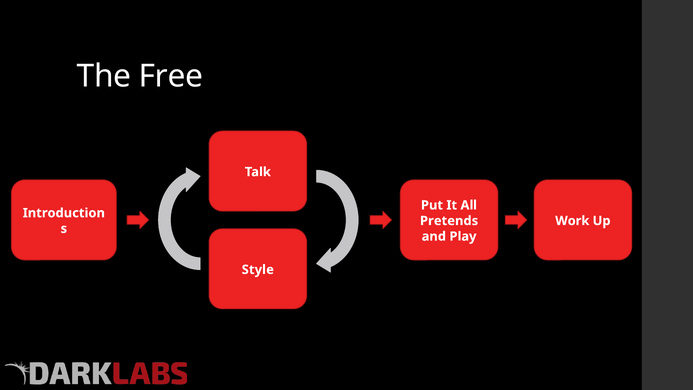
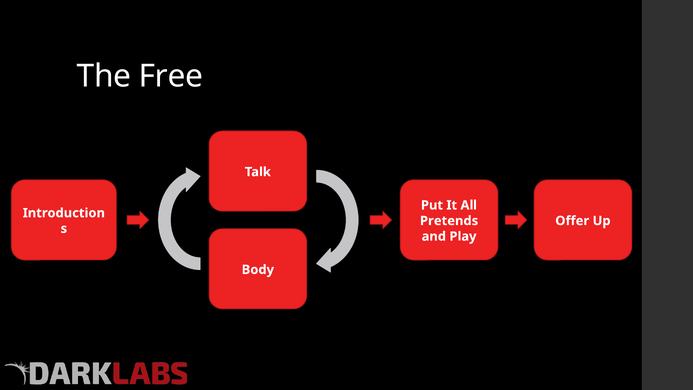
Work: Work -> Offer
Style: Style -> Body
